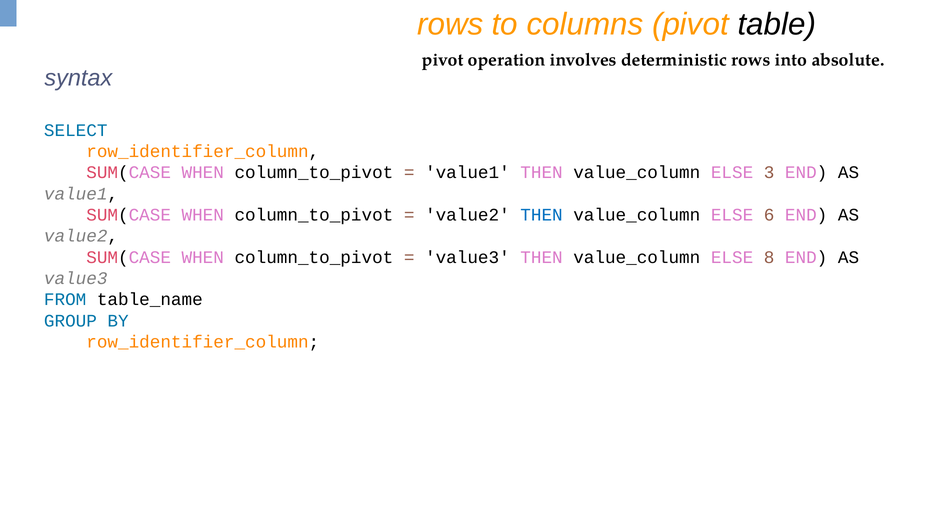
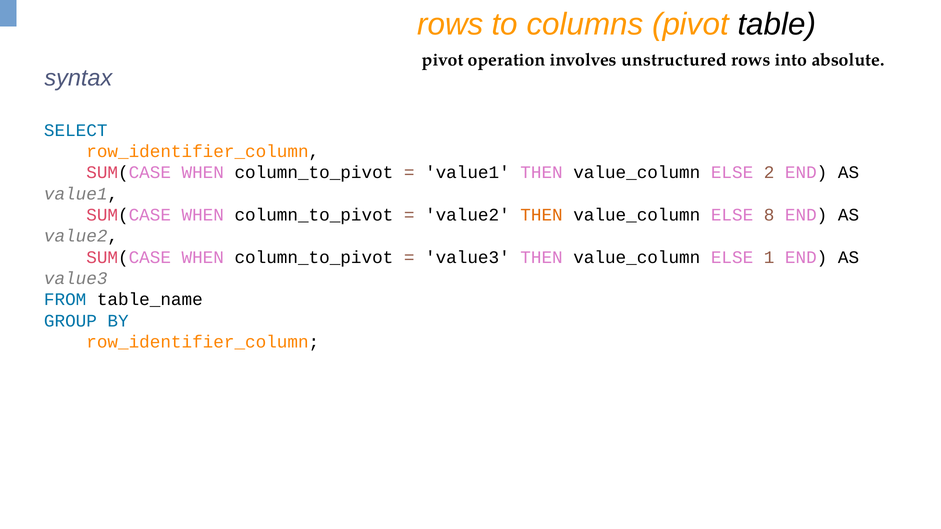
deterministic: deterministic -> unstructured
3: 3 -> 2
THEN at (542, 215) colour: blue -> orange
6: 6 -> 8
8: 8 -> 1
